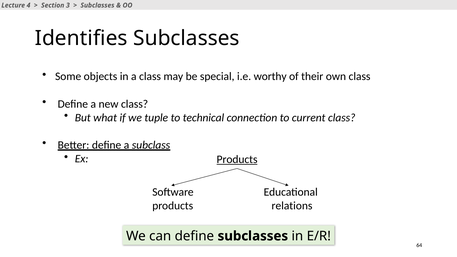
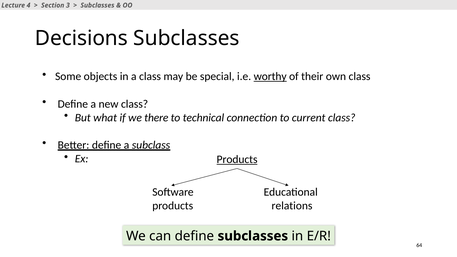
Identifies: Identifies -> Decisions
worthy underline: none -> present
tuple: tuple -> there
